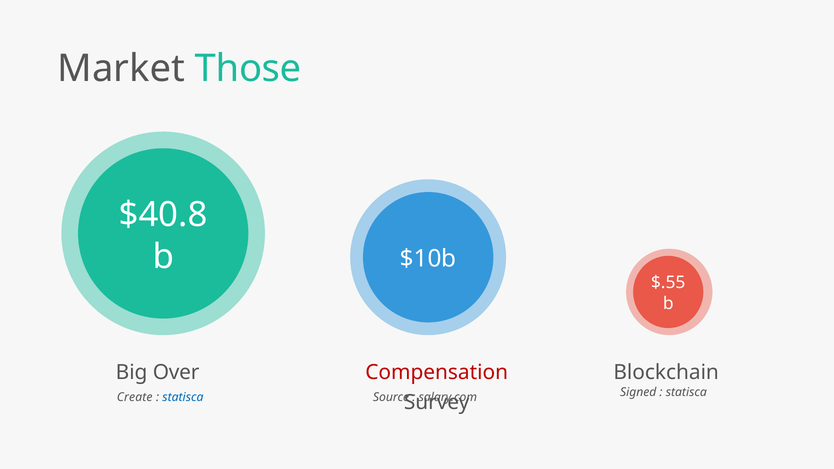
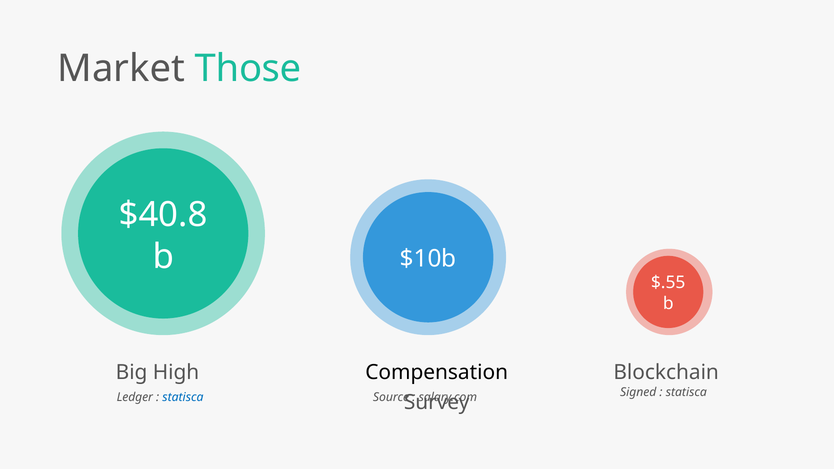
Over: Over -> High
Compensation colour: red -> black
Create: Create -> Ledger
